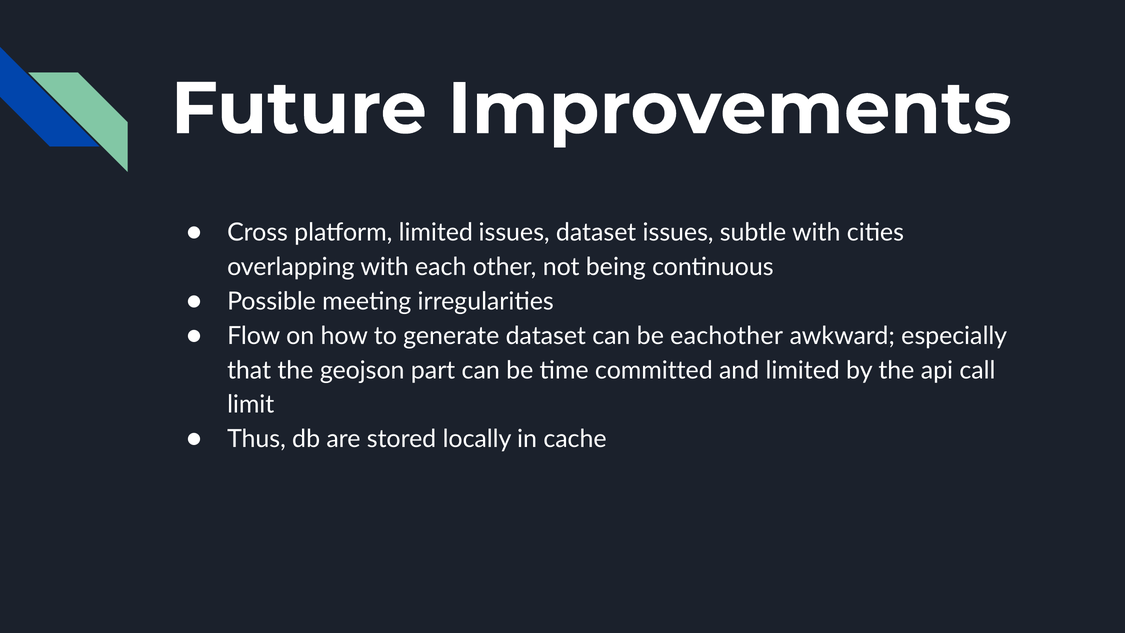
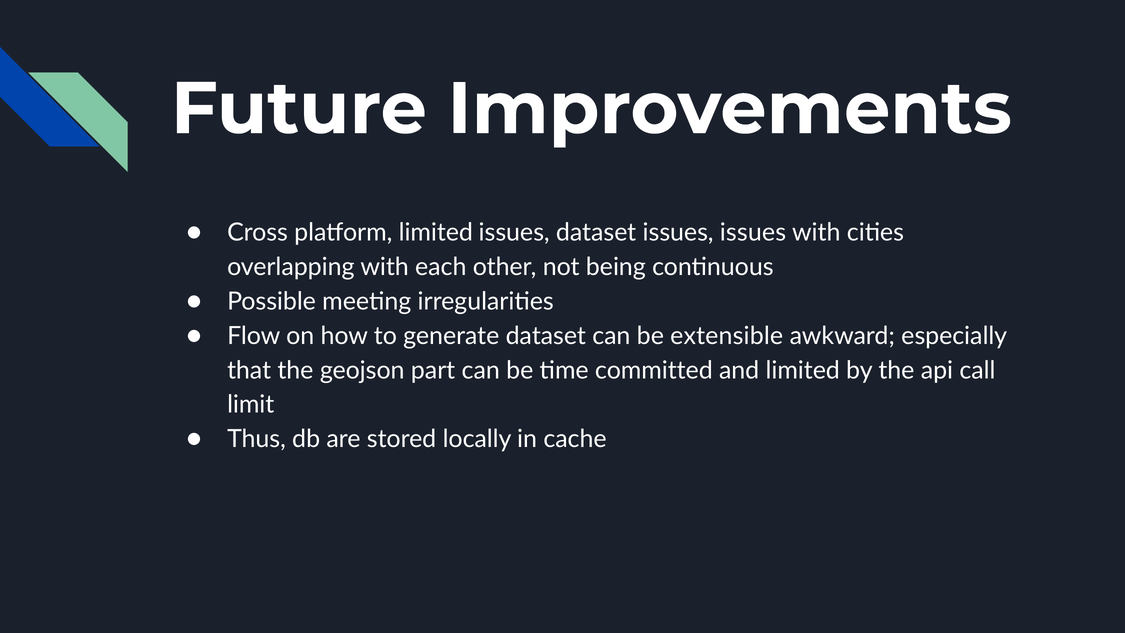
issues subtle: subtle -> issues
eachother: eachother -> extensible
